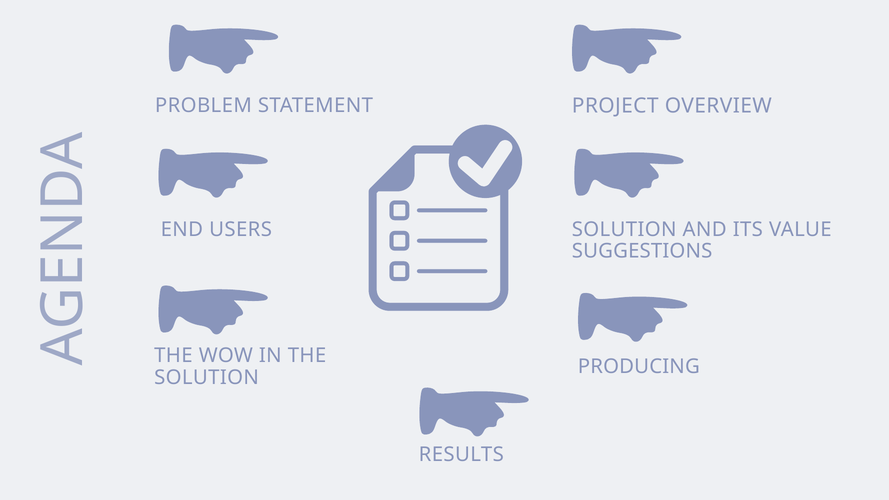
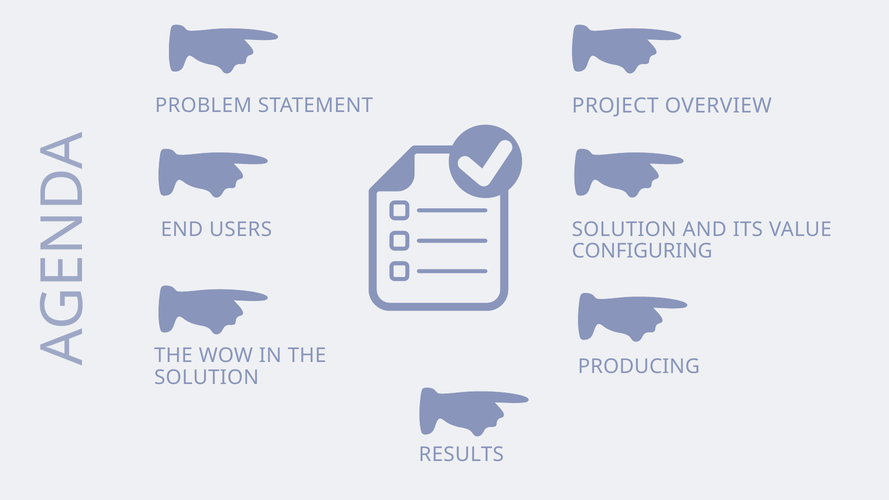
SUGGESTIONS: SUGGESTIONS -> CONFIGURING
